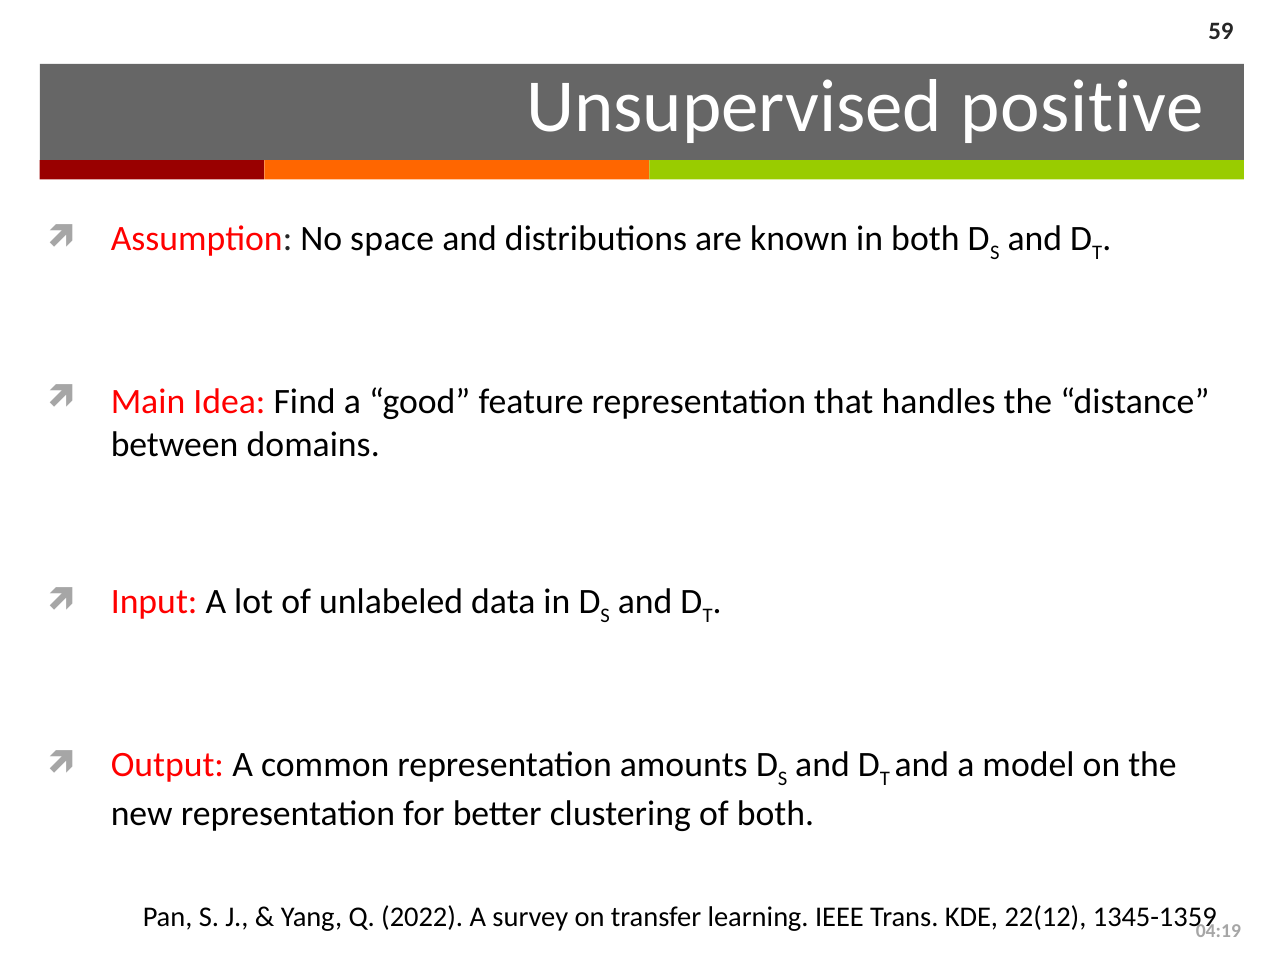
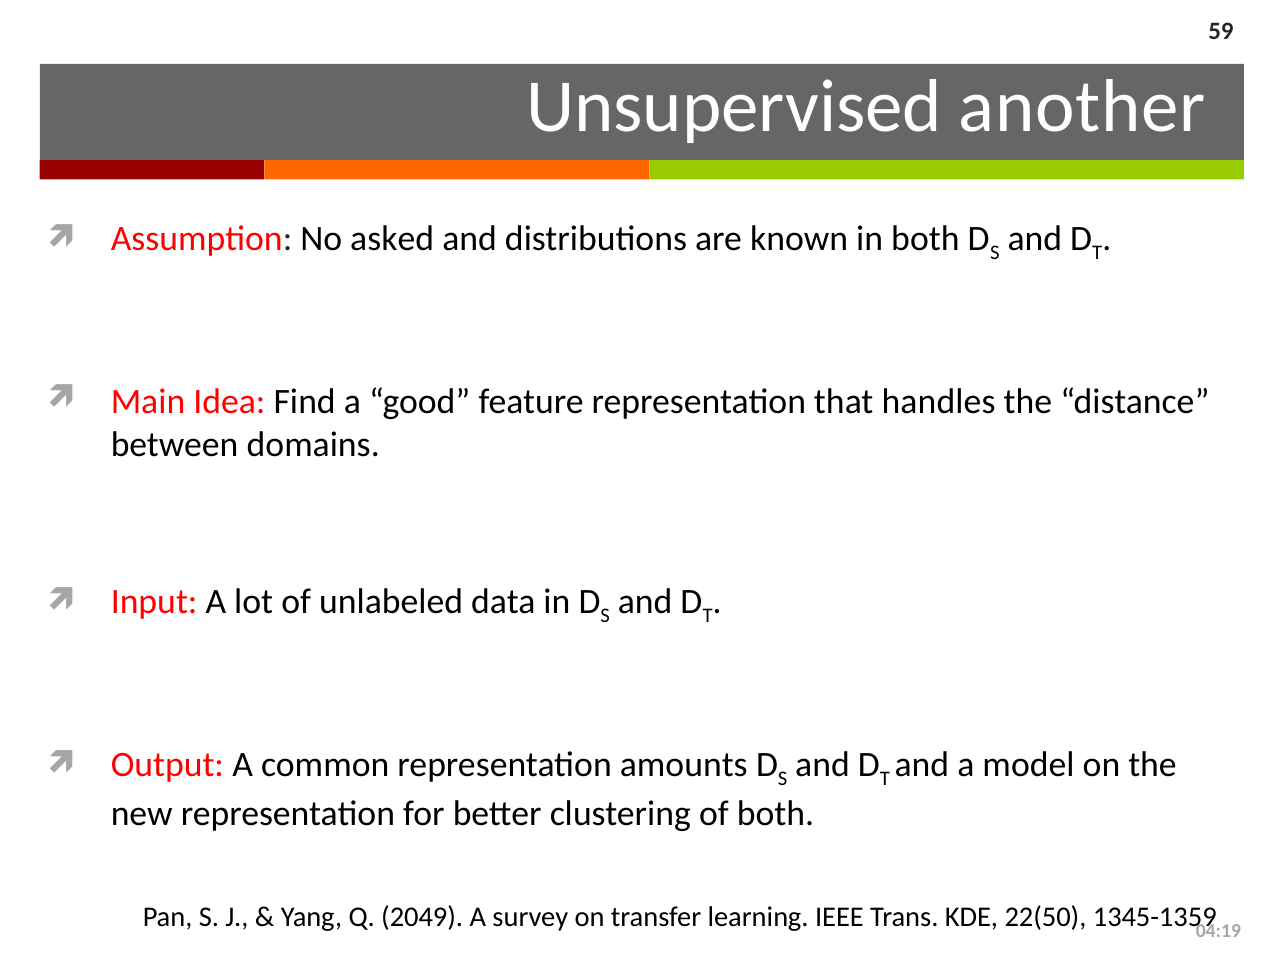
positive: positive -> another
space: space -> asked
2022: 2022 -> 2049
22(12: 22(12 -> 22(50
